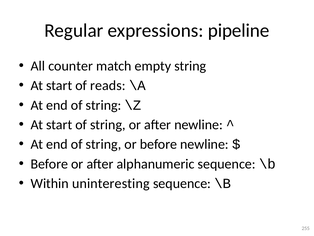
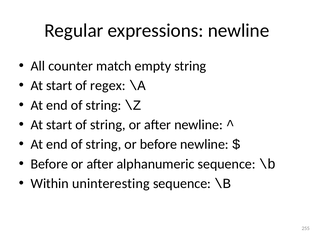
expressions pipeline: pipeline -> newline
reads: reads -> regex
